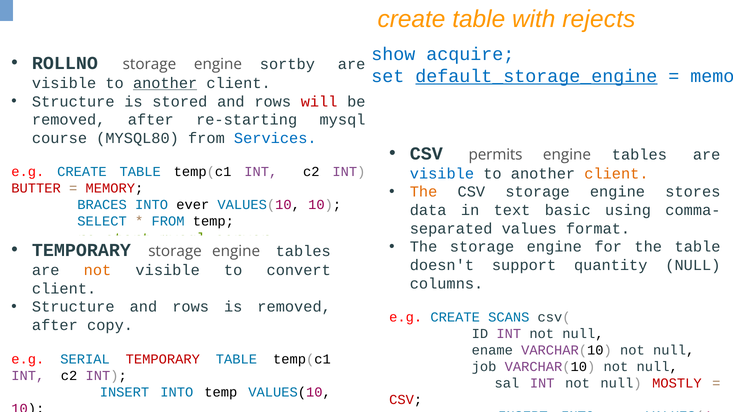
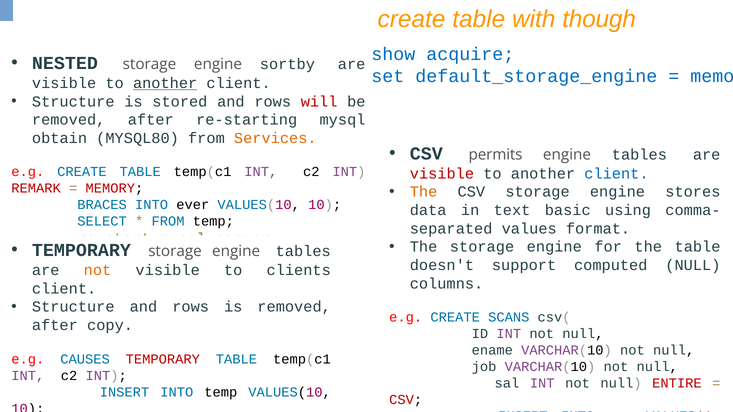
rejects: rejects -> though
ROLLNO: ROLLNO -> NESTED
default_storage_engine underline: present -> none
course: course -> obtain
Services colour: blue -> orange
visible at (442, 174) colour: blue -> red
client at (616, 174) colour: orange -> blue
BUTTER: BUTTER -> REMARK
quantity: quantity -> computed
convert: convert -> clients
SERIAL: SERIAL -> CAUSES
MOSTLY: MOSTLY -> ENTIRE
